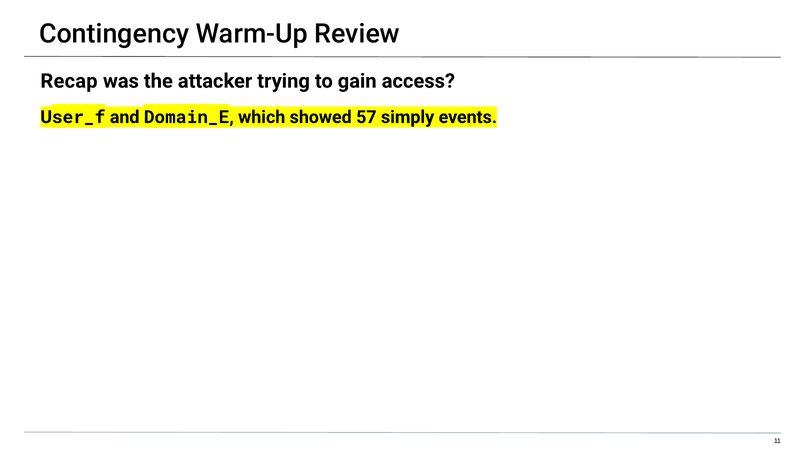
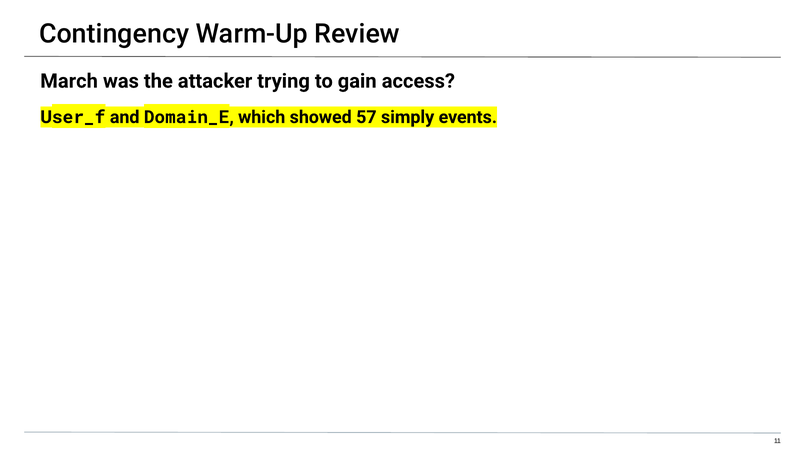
Recap: Recap -> March
